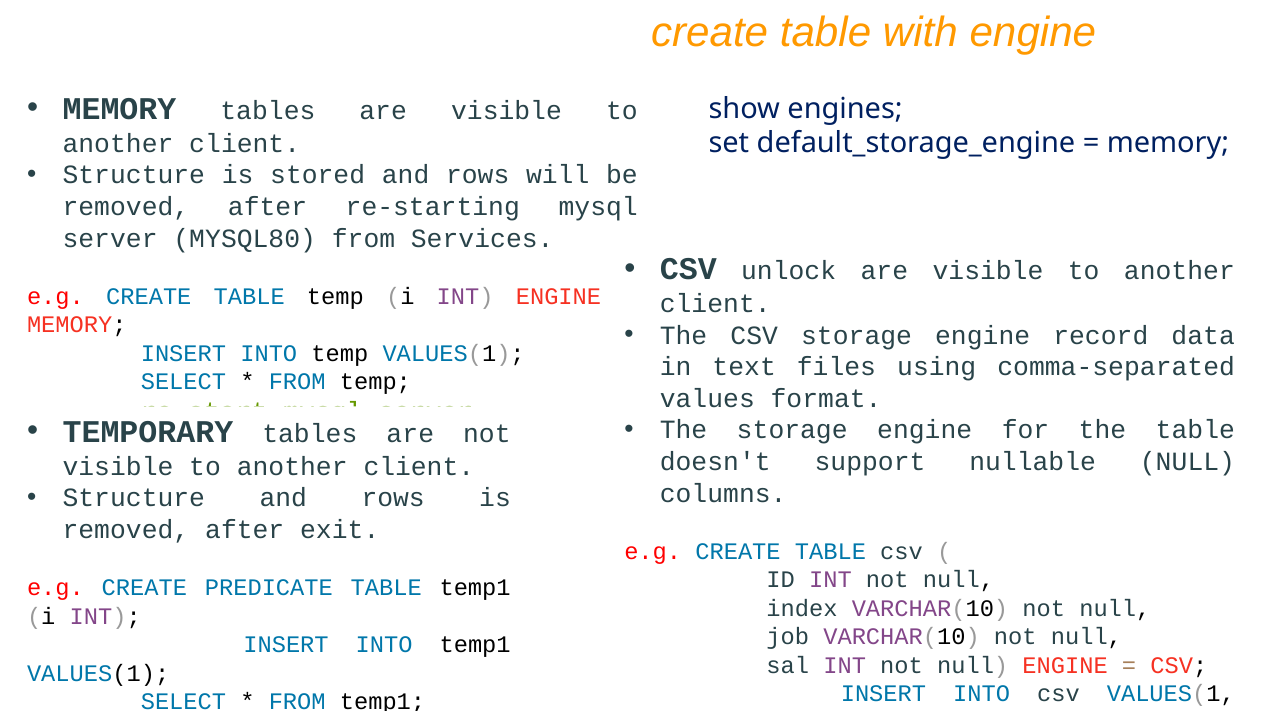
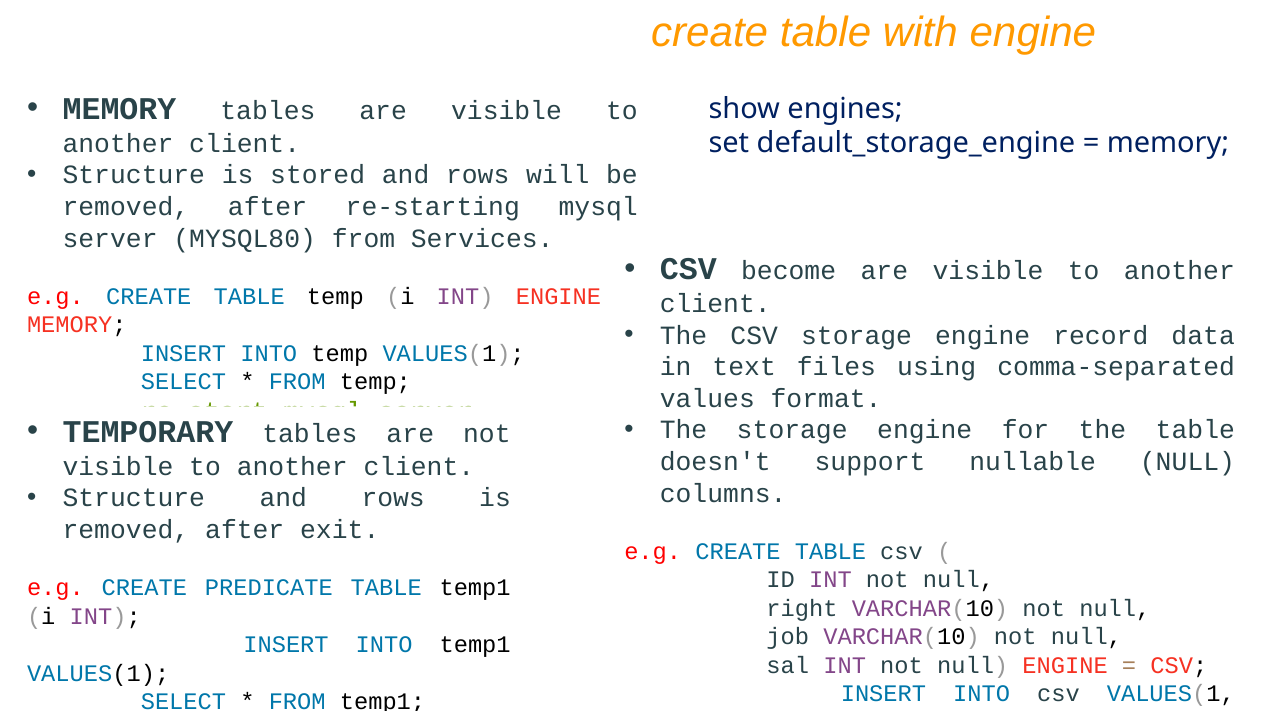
unlock: unlock -> become
index: index -> right
